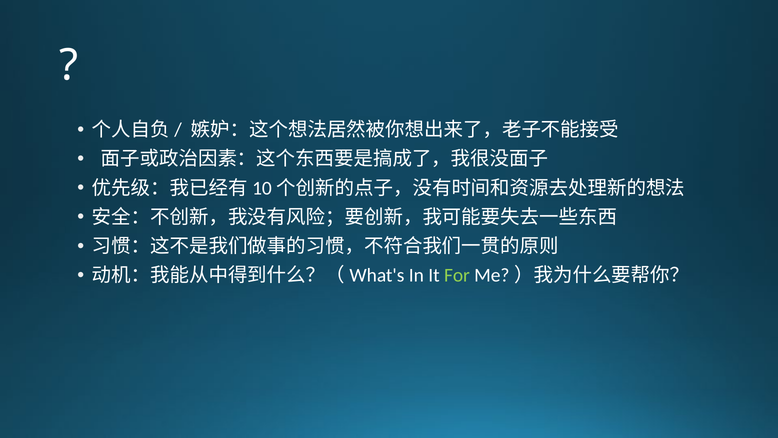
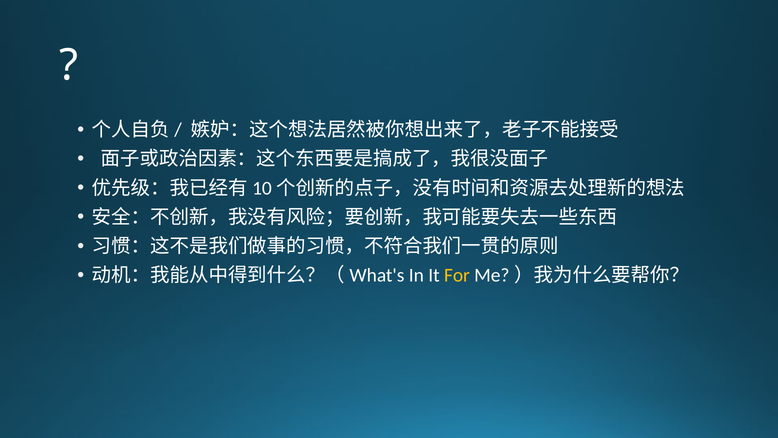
For colour: light green -> yellow
